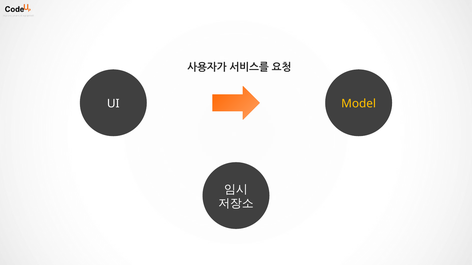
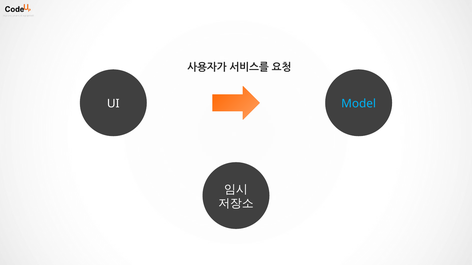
Model colour: yellow -> light blue
